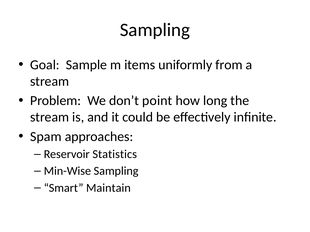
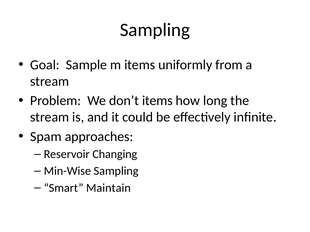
don’t point: point -> items
Statistics: Statistics -> Changing
